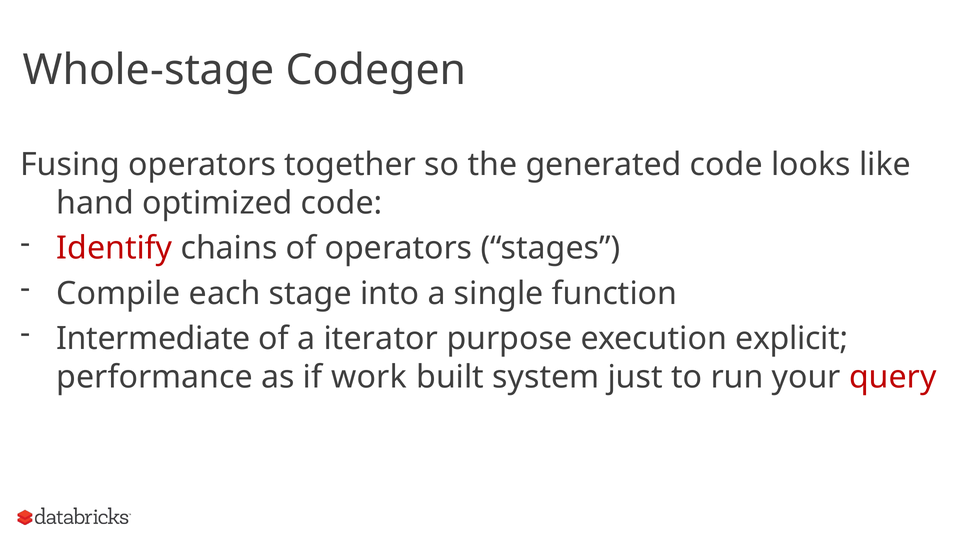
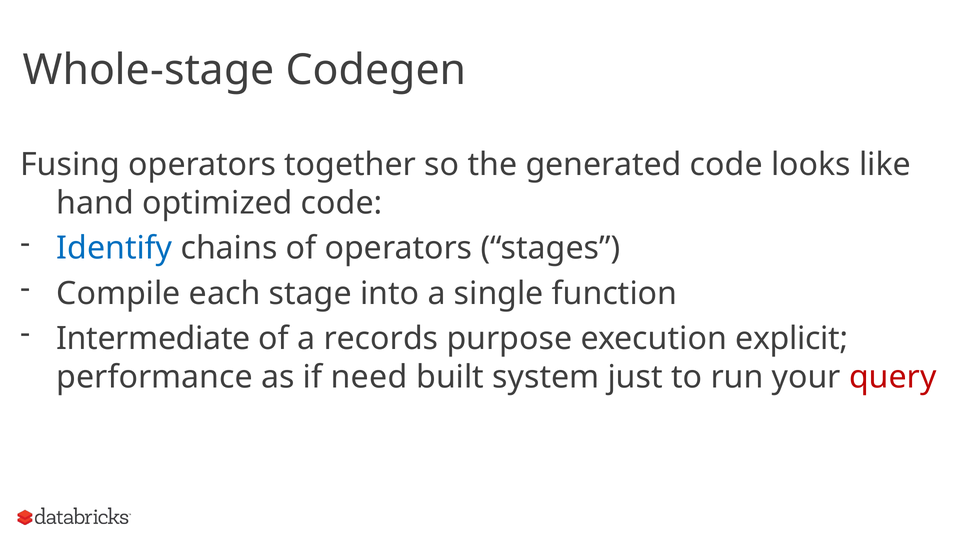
Identify colour: red -> blue
iterator: iterator -> records
work: work -> need
